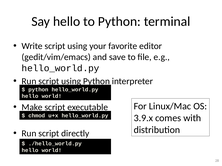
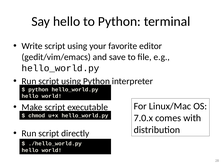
3.9.x: 3.9.x -> 7.0.x
